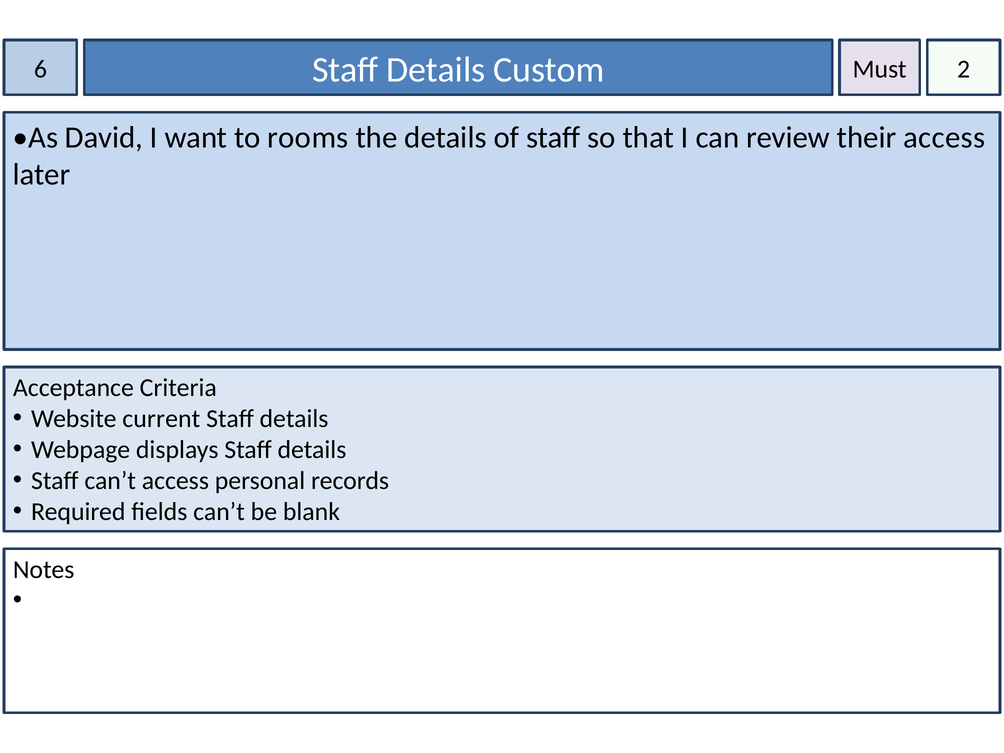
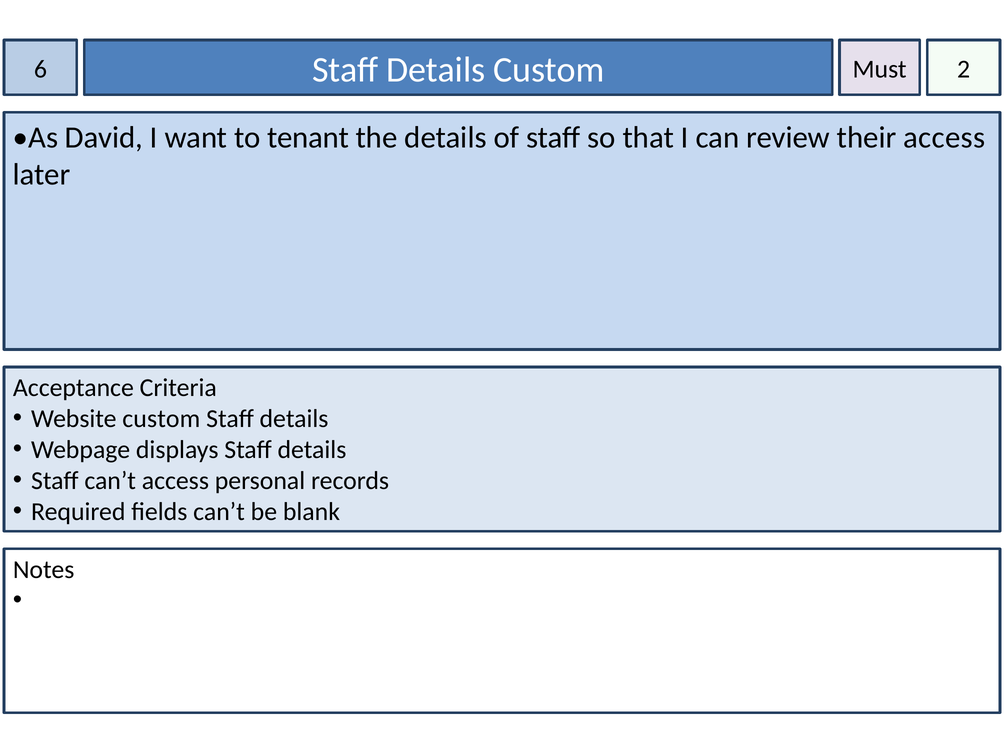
rooms: rooms -> tenant
Website current: current -> custom
